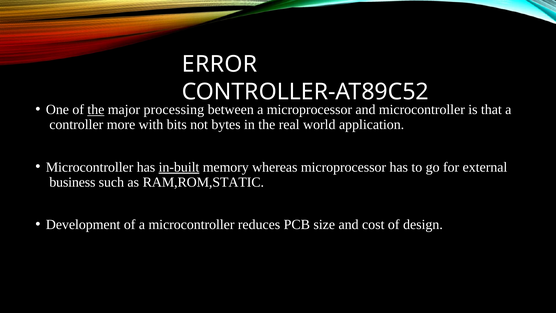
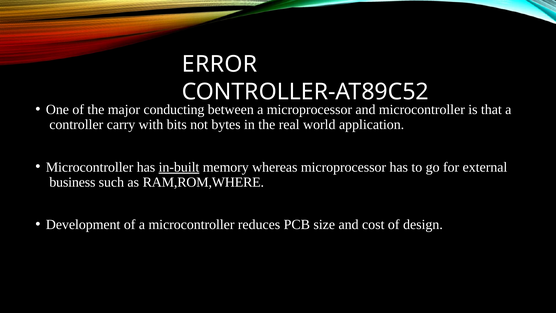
the at (96, 110) underline: present -> none
processing: processing -> conducting
more: more -> carry
RAM,ROM,STATIC: RAM,ROM,STATIC -> RAM,ROM,WHERE
